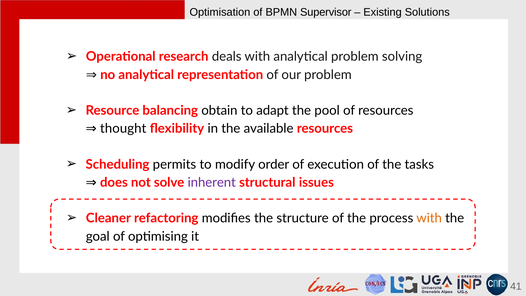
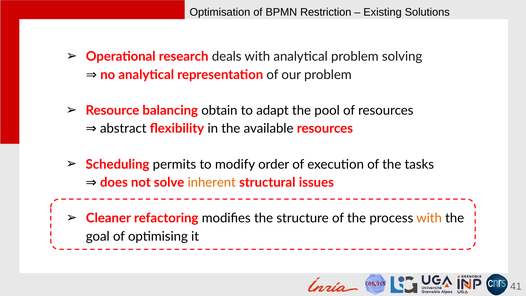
Supervisor: Supervisor -> Restriction
thought: thought -> abstract
inherent colour: purple -> orange
